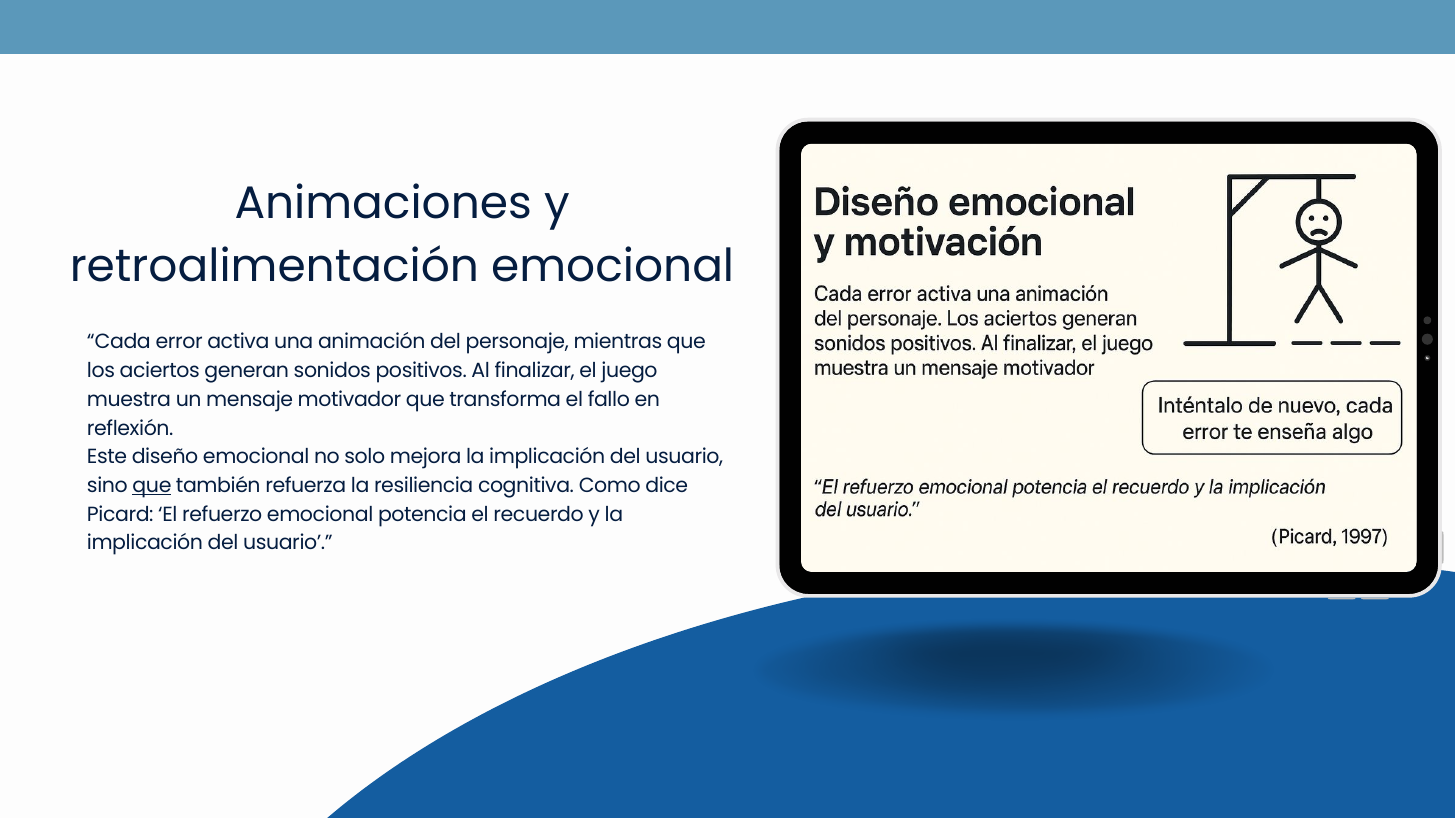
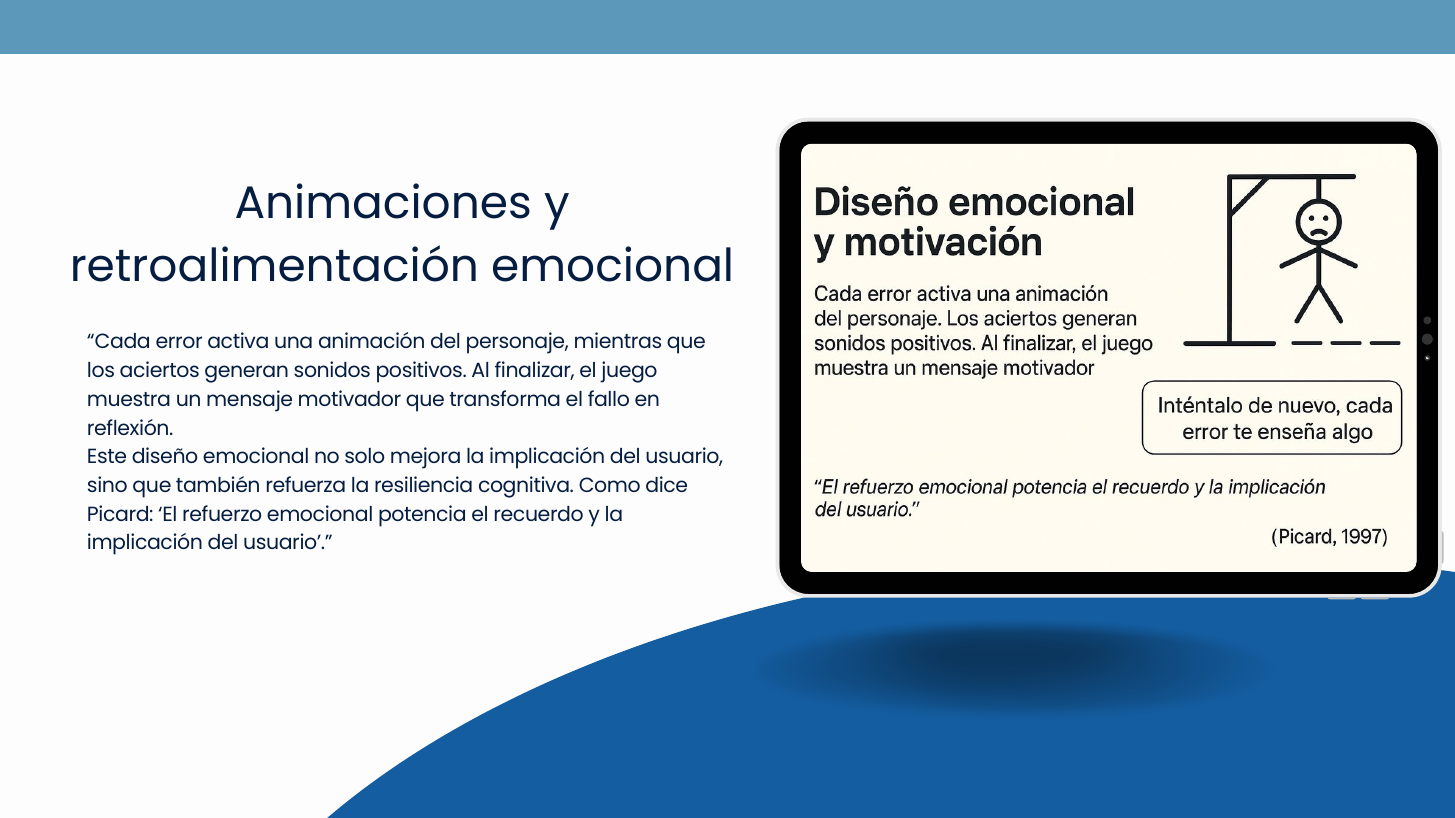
que at (152, 486) underline: present -> none
